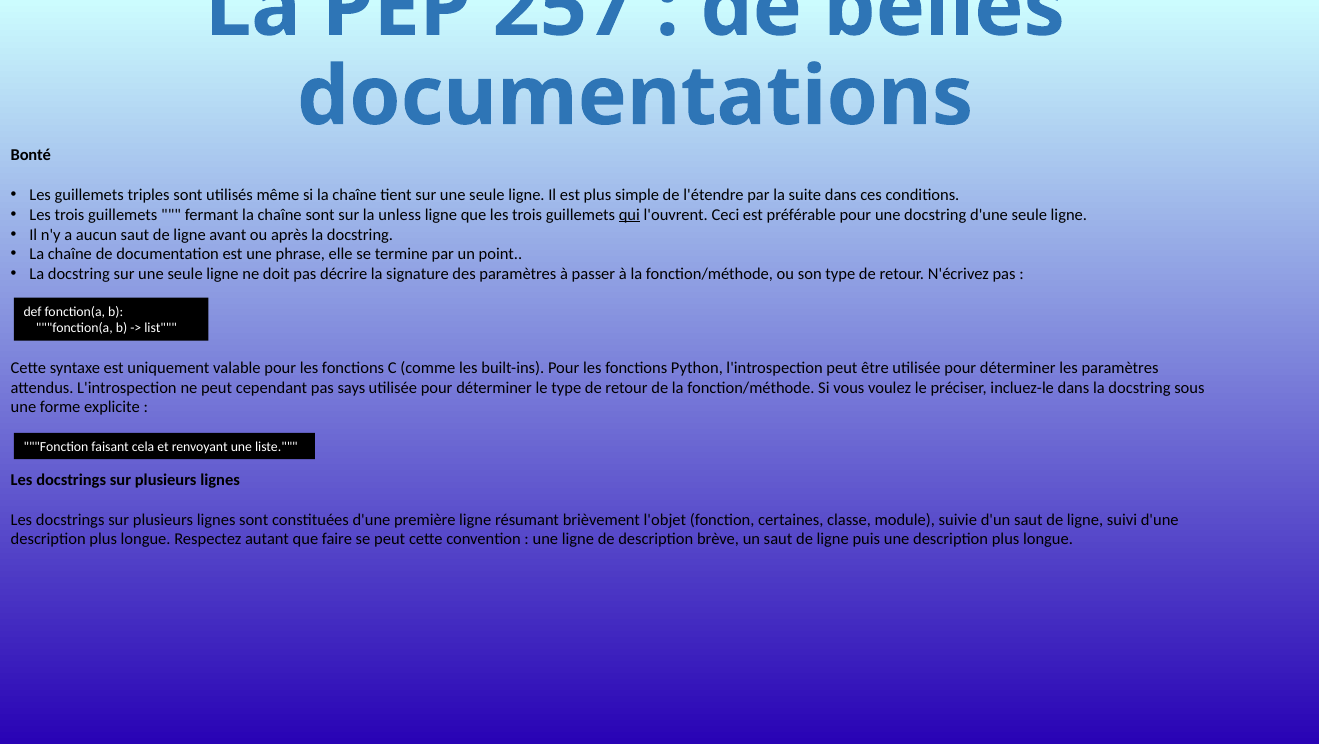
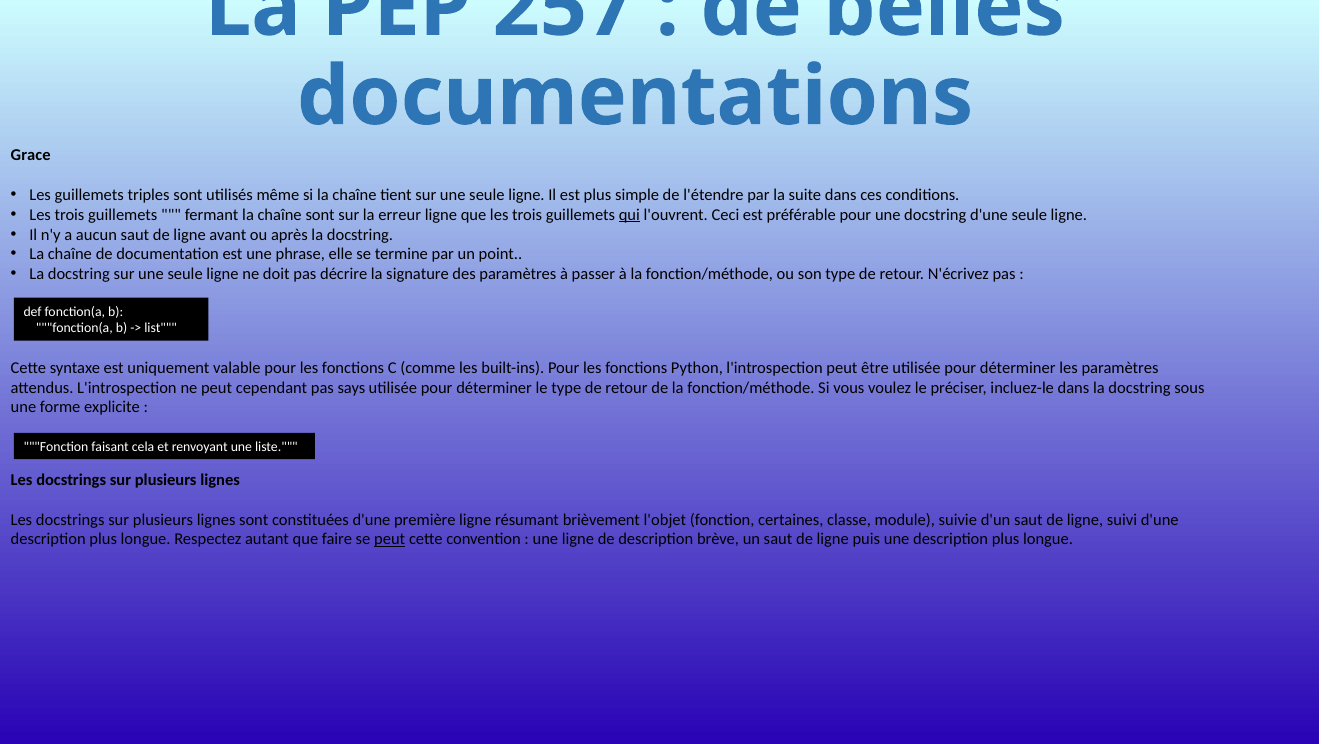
Bonté: Bonté -> Grace
unless: unless -> erreur
peut at (390, 539) underline: none -> present
